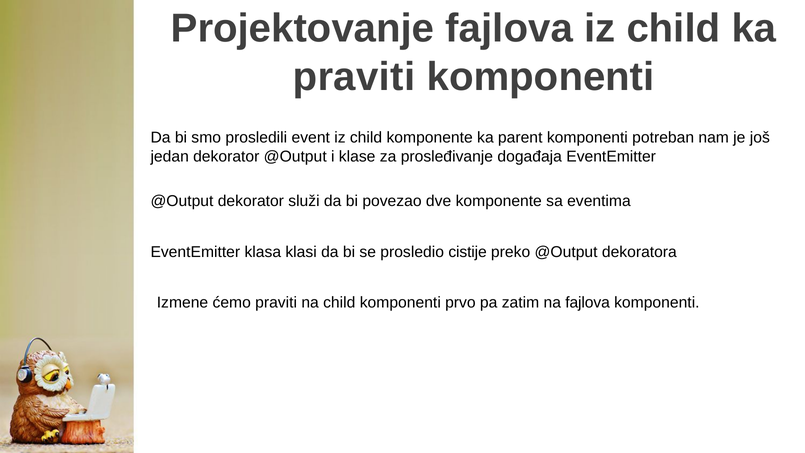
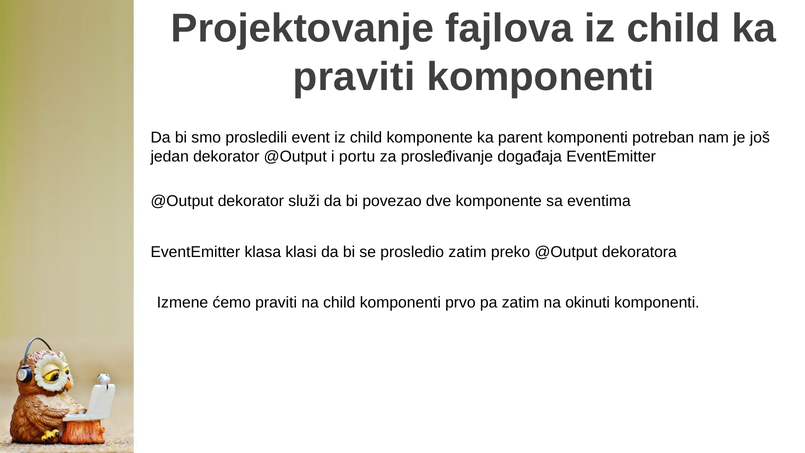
klase: klase -> portu
prosledio cistije: cistije -> zatim
na fajlova: fajlova -> okinuti
